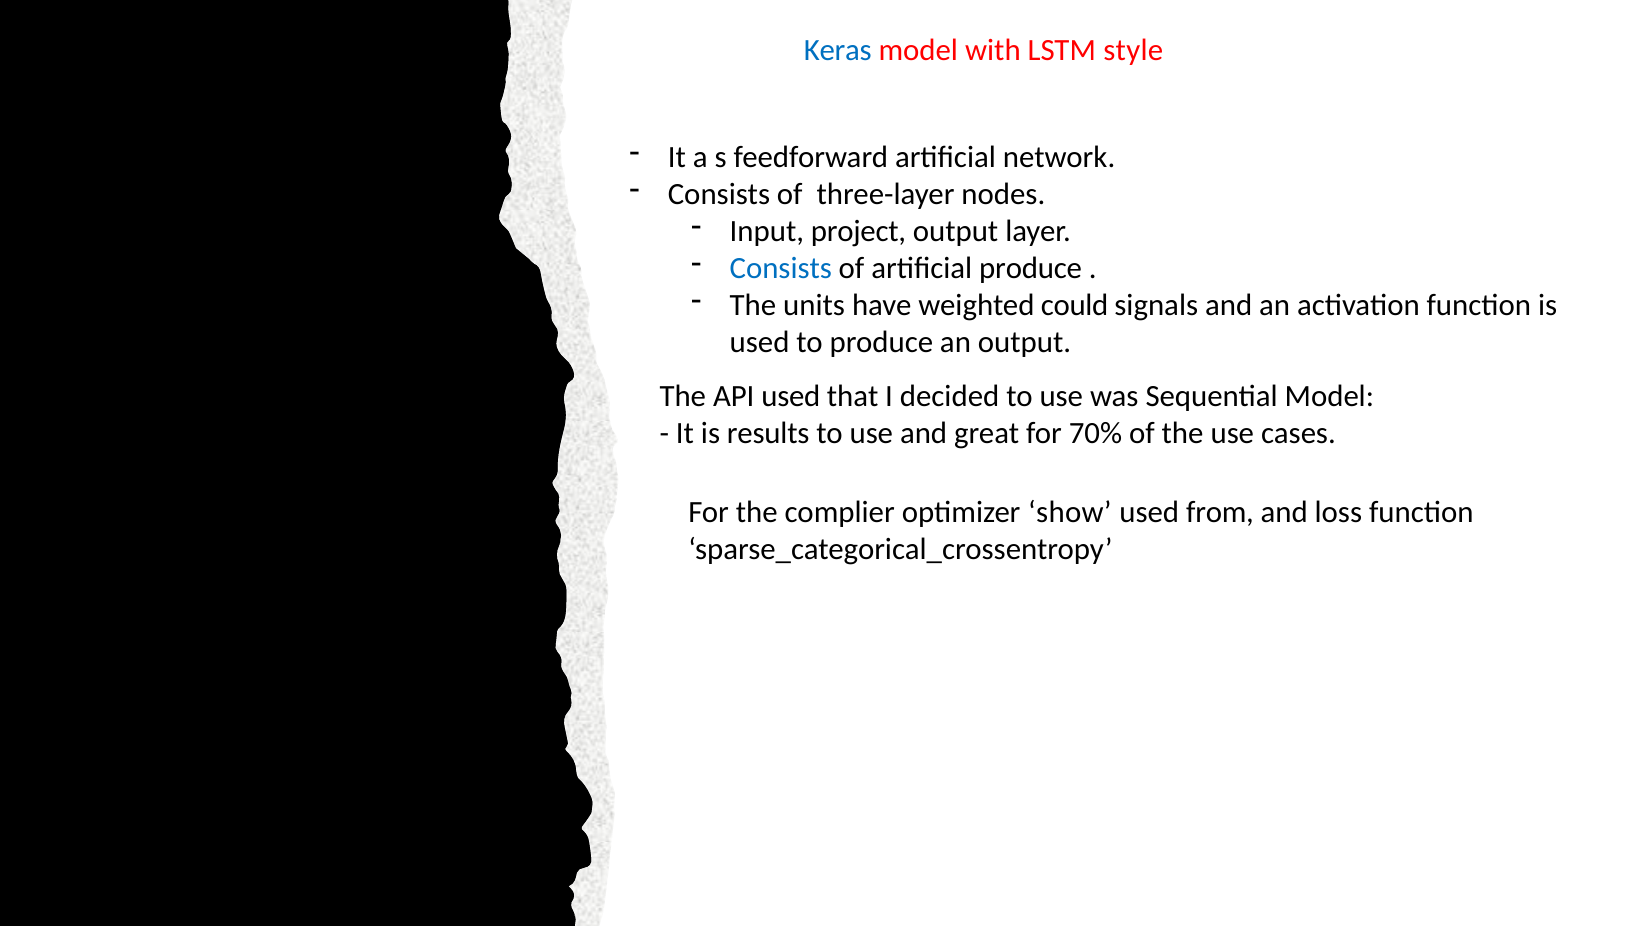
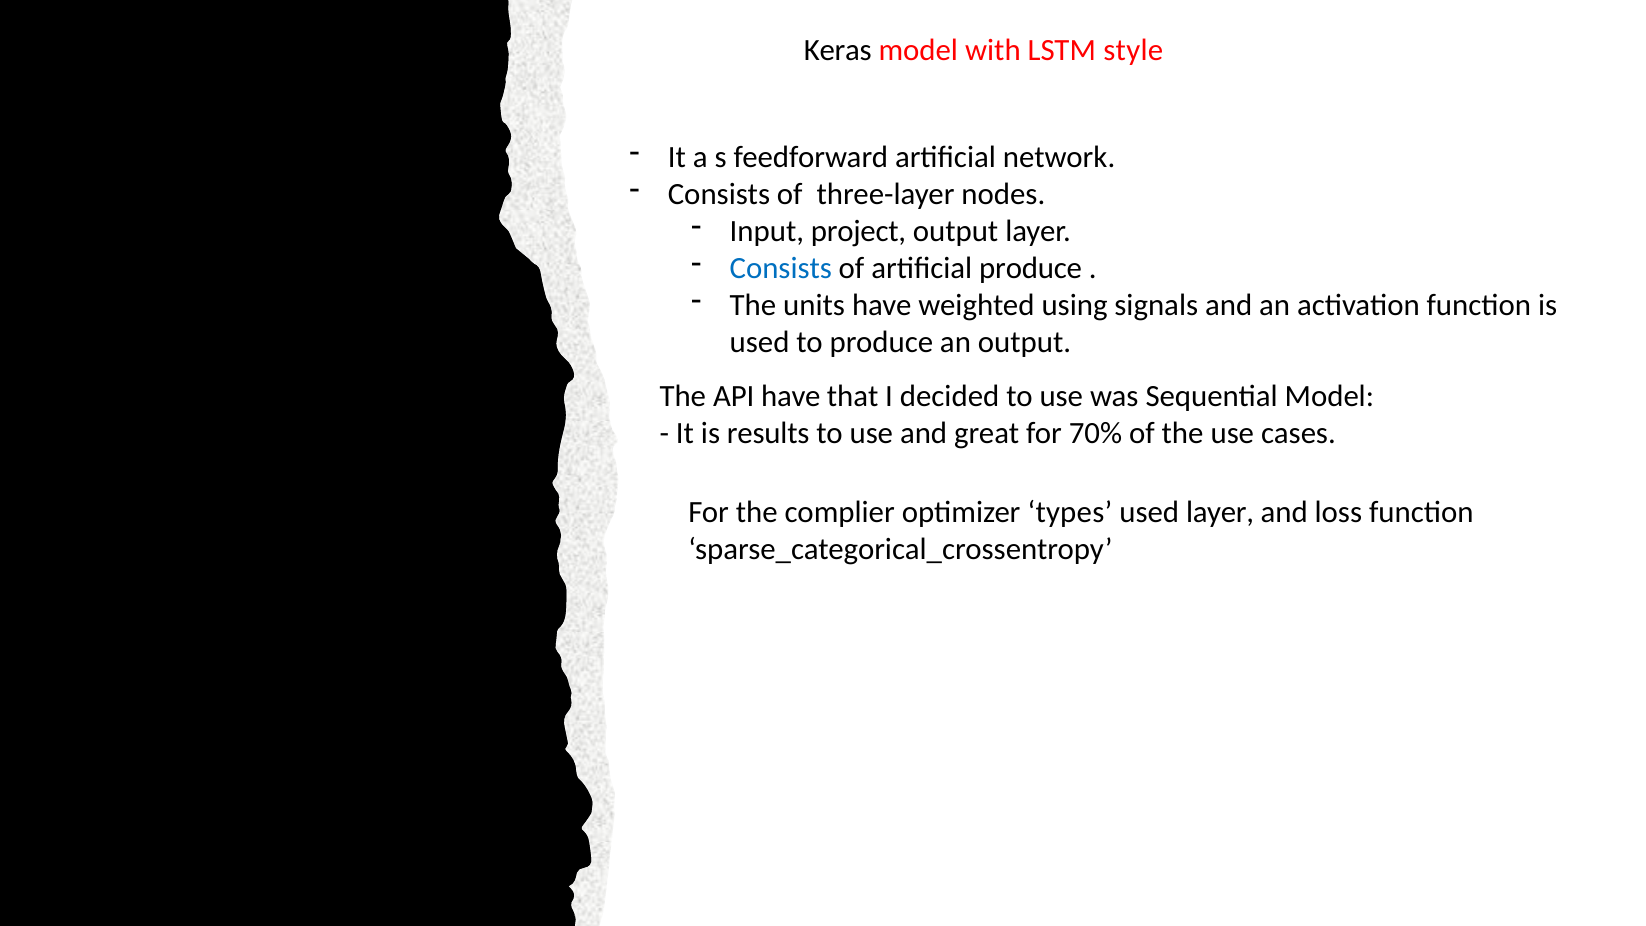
Keras colour: blue -> black
could: could -> using
API used: used -> have
show: show -> types
used from: from -> layer
